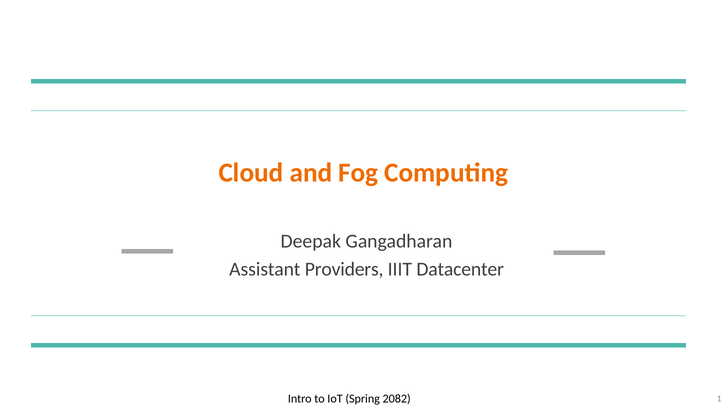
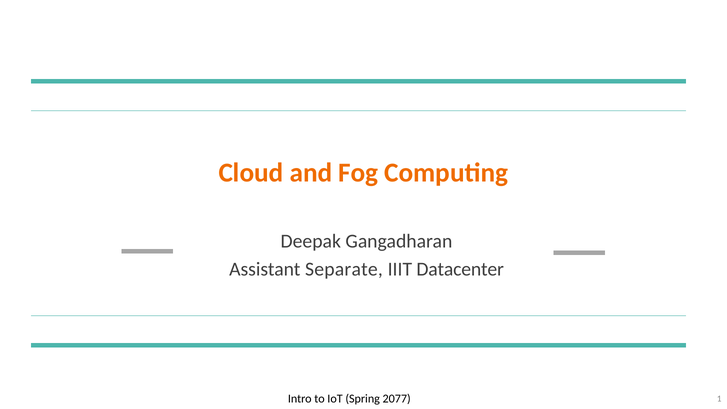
Providers: Providers -> Separate
2082: 2082 -> 2077
